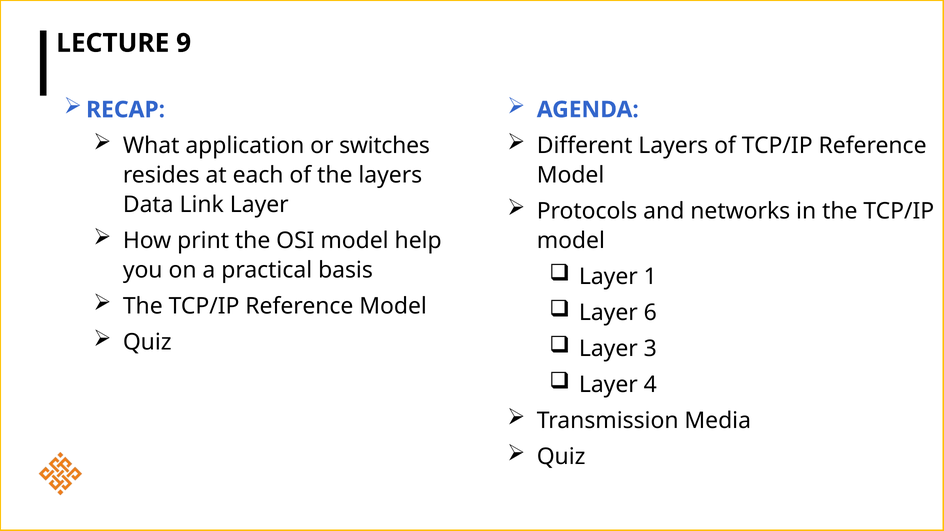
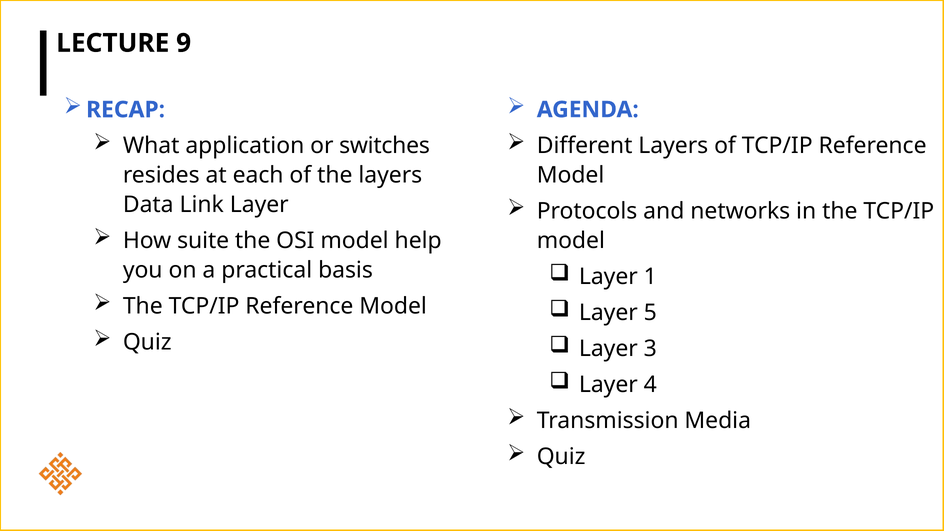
print: print -> suite
6: 6 -> 5
